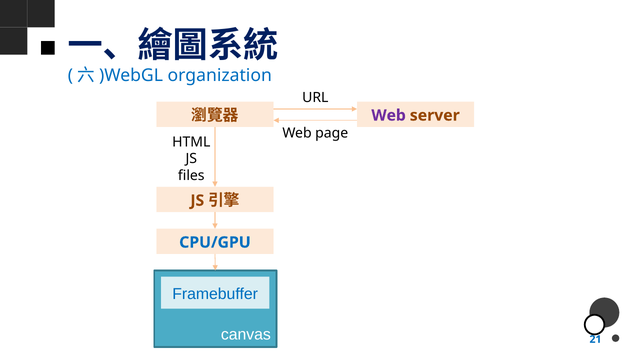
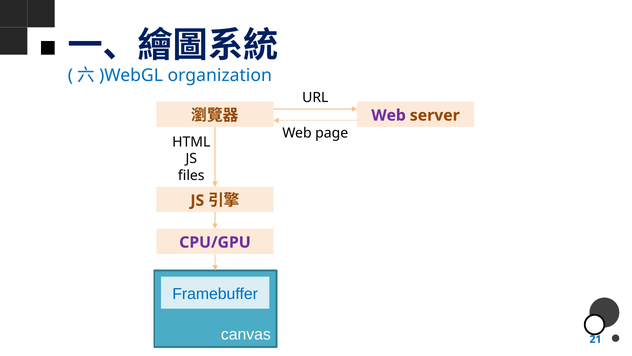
CPU/GPU colour: blue -> purple
